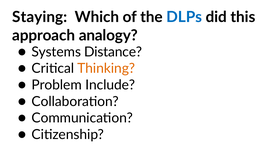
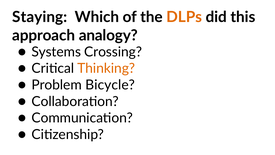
DLPs colour: blue -> orange
Distance: Distance -> Crossing
Include: Include -> Bicycle
